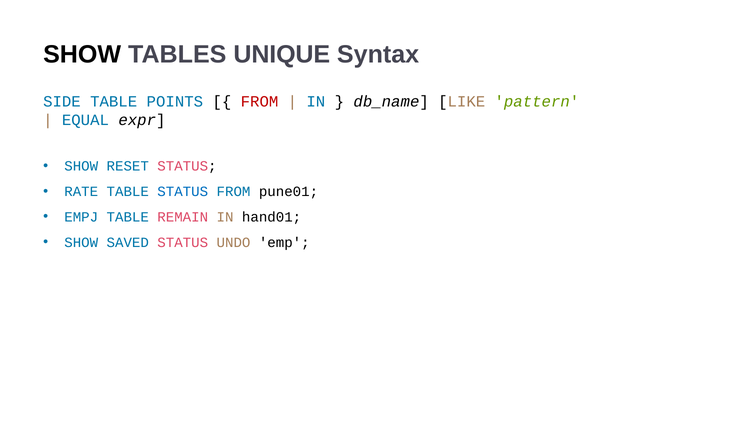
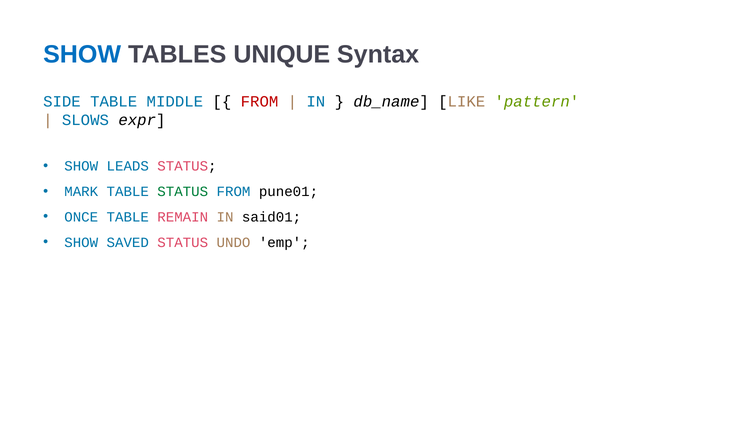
SHOW at (82, 54) colour: black -> blue
POINTS: POINTS -> MIDDLE
EQUAL: EQUAL -> SLOWS
RESET: RESET -> LEADS
RATE: RATE -> MARK
STATUS at (183, 192) colour: blue -> green
EMPJ: EMPJ -> ONCE
hand01: hand01 -> said01
